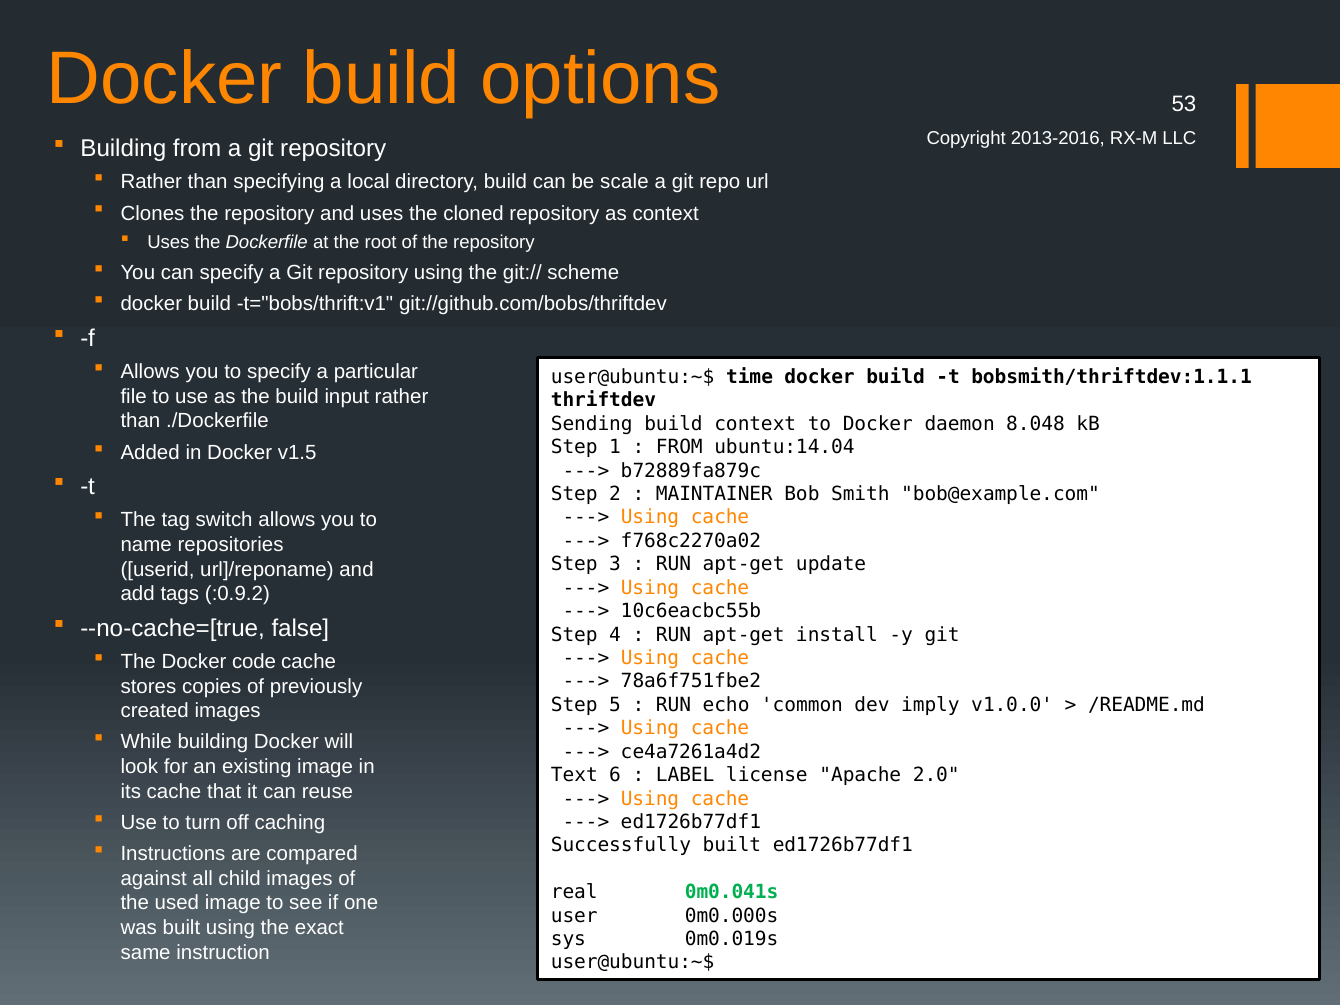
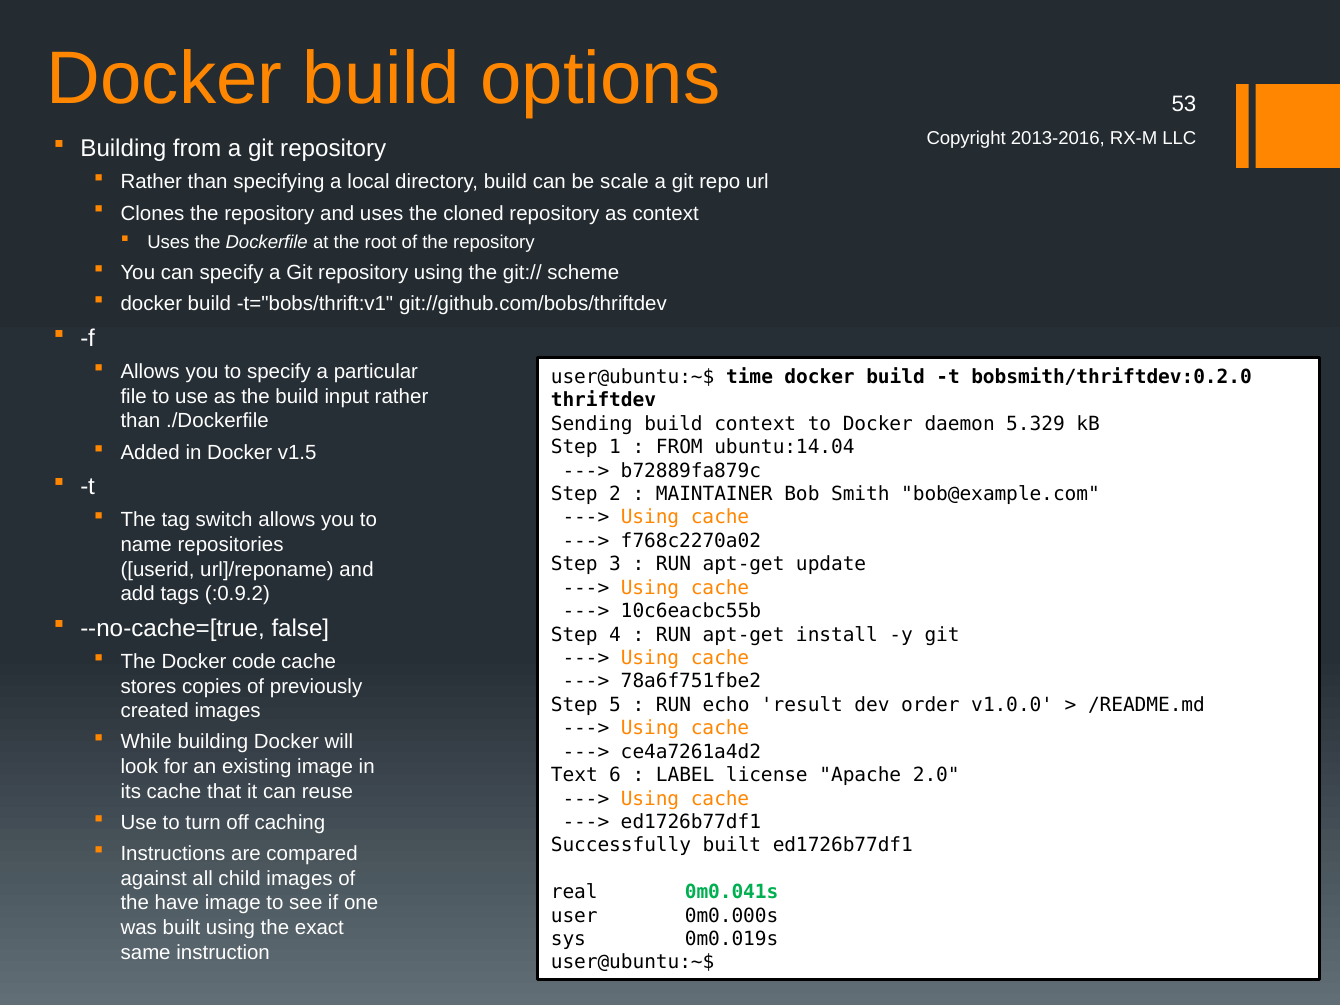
bobsmith/thriftdev:1.1.1: bobsmith/thriftdev:1.1.1 -> bobsmith/thriftdev:0.2.0
8.048: 8.048 -> 5.329
common: common -> result
imply: imply -> order
used: used -> have
